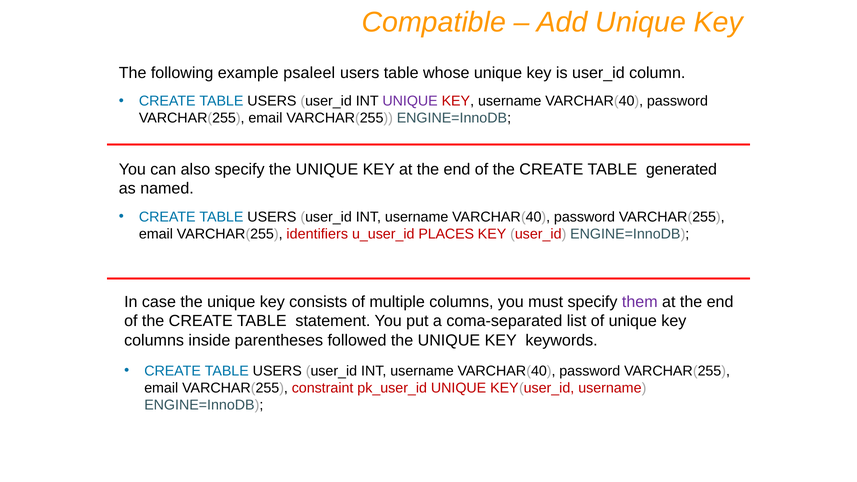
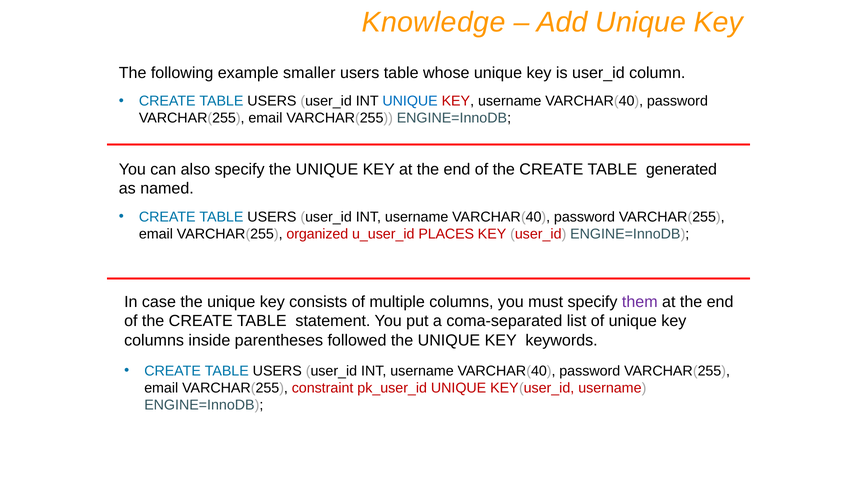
Compatible: Compatible -> Knowledge
psaleel: psaleel -> smaller
UNIQUE at (410, 101) colour: purple -> blue
identifiers: identifiers -> organized
